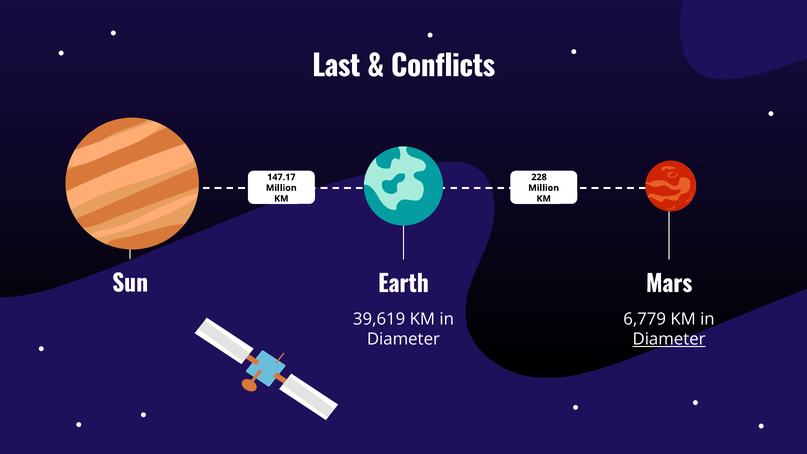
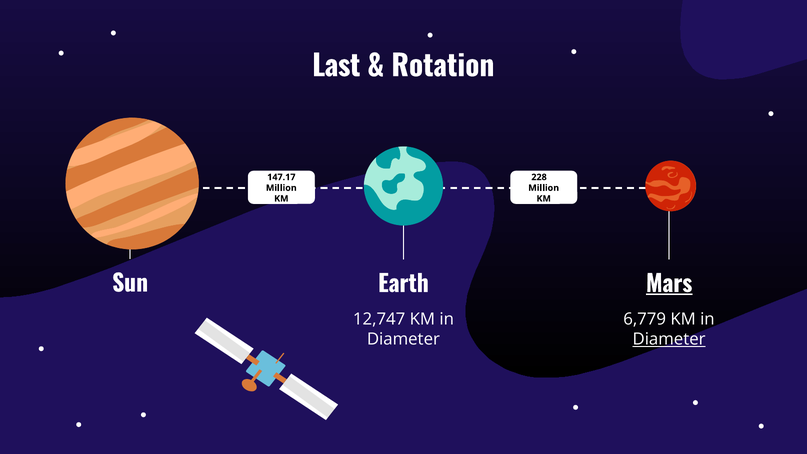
Conflicts: Conflicts -> Rotation
Mars underline: none -> present
39,619: 39,619 -> 12,747
